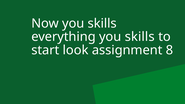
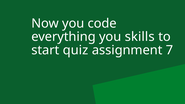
Now you skills: skills -> code
look: look -> quiz
8: 8 -> 7
